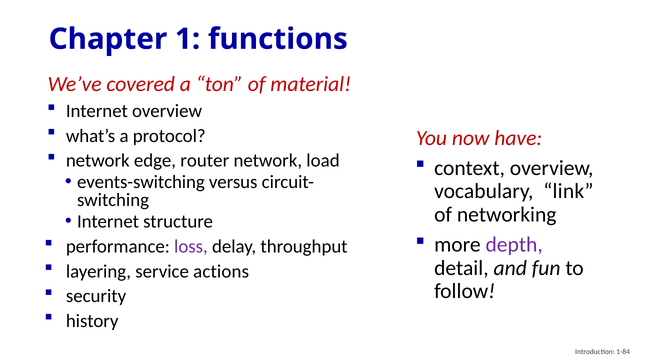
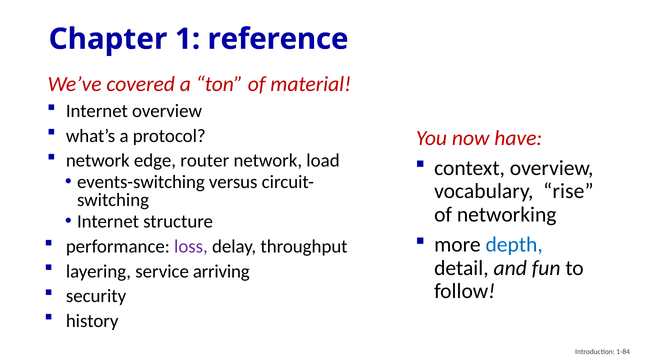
functions: functions -> reference
link: link -> rise
depth colour: purple -> blue
actions: actions -> arriving
